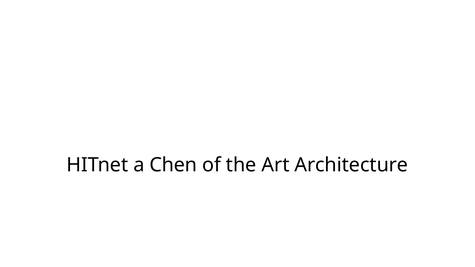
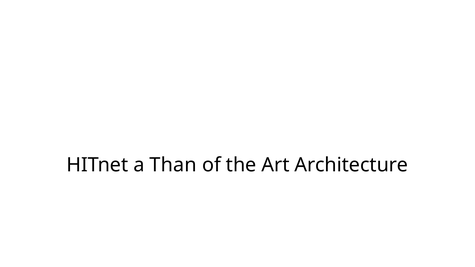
Chen: Chen -> Than
